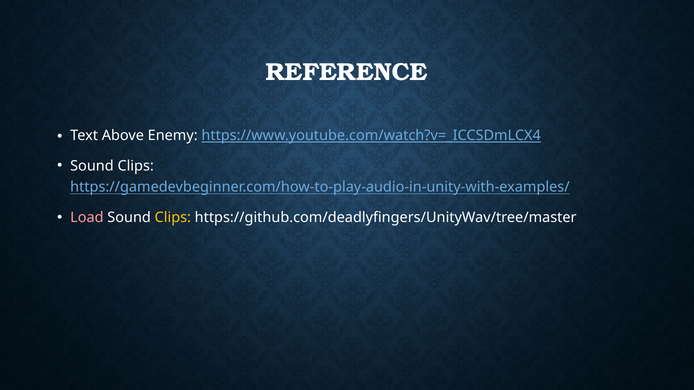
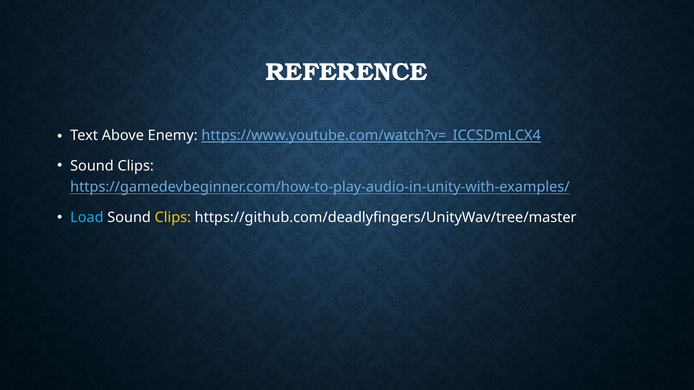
Load colour: pink -> light blue
